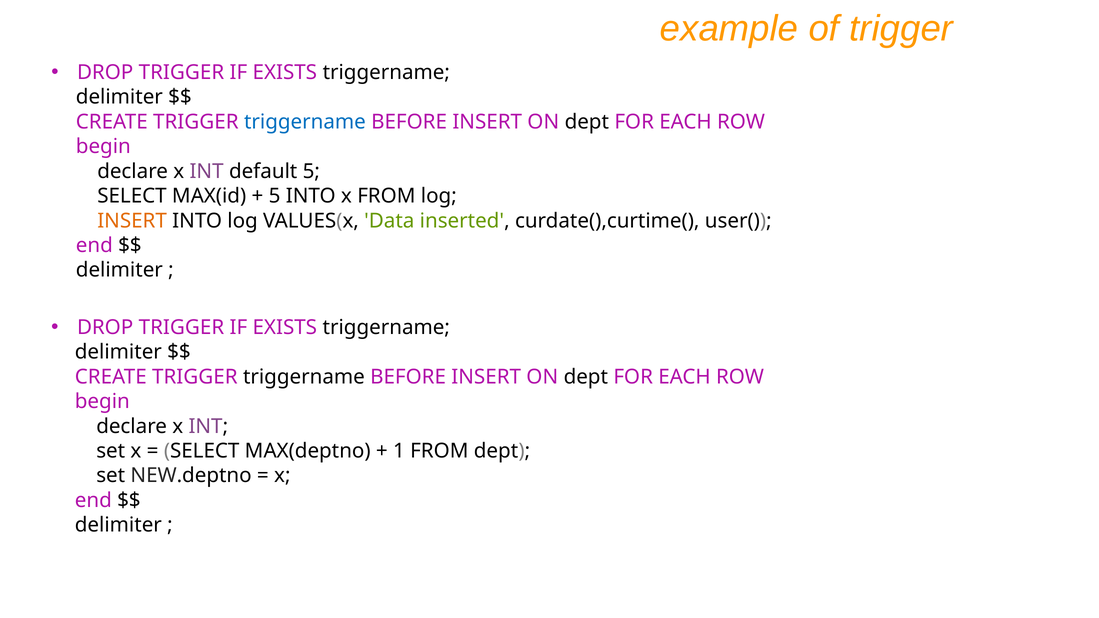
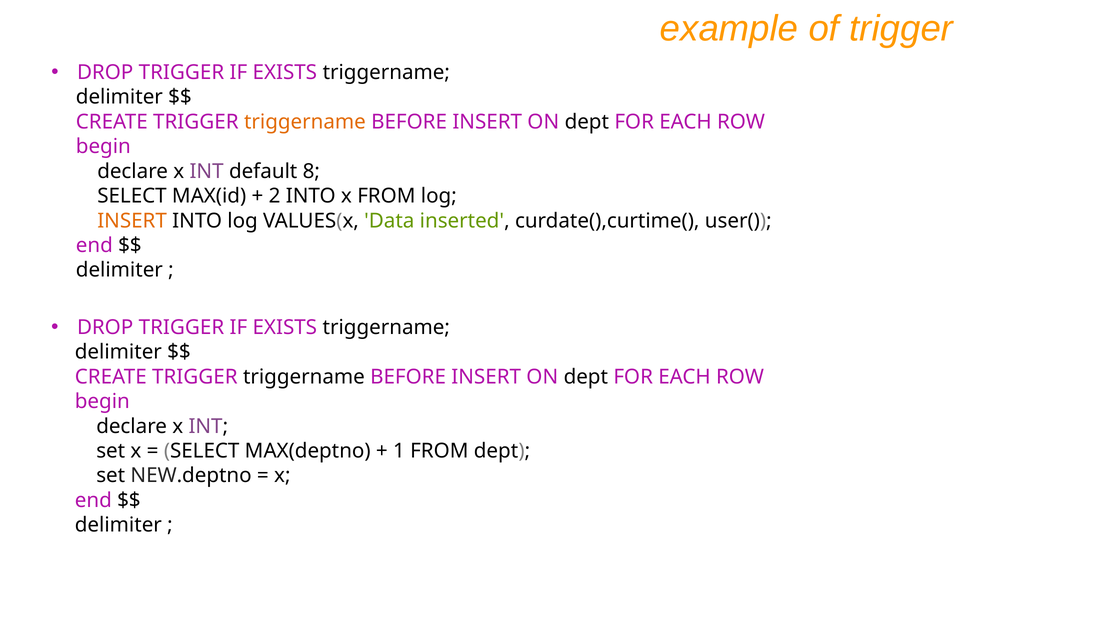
triggername at (305, 122) colour: blue -> orange
default 5: 5 -> 8
5 at (275, 196): 5 -> 2
